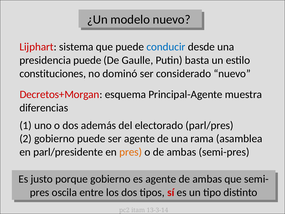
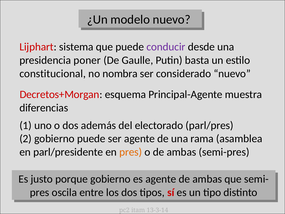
conducir colour: blue -> purple
presidencia puede: puede -> poner
constituciones: constituciones -> constitucional
dominó: dominó -> nombra
